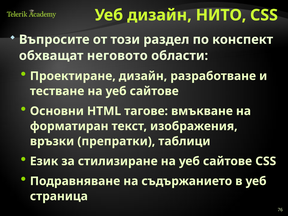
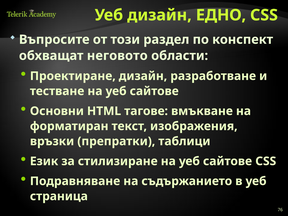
НИТО: НИТО -> ЕДНО
